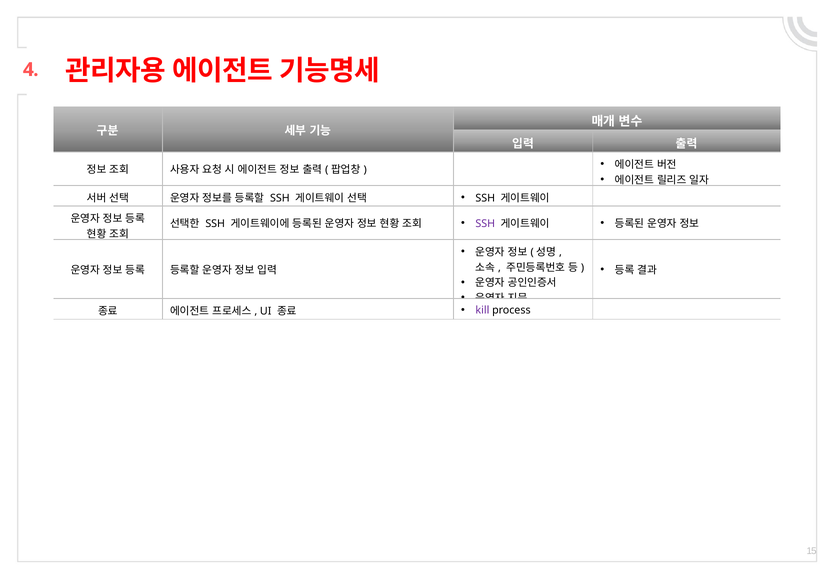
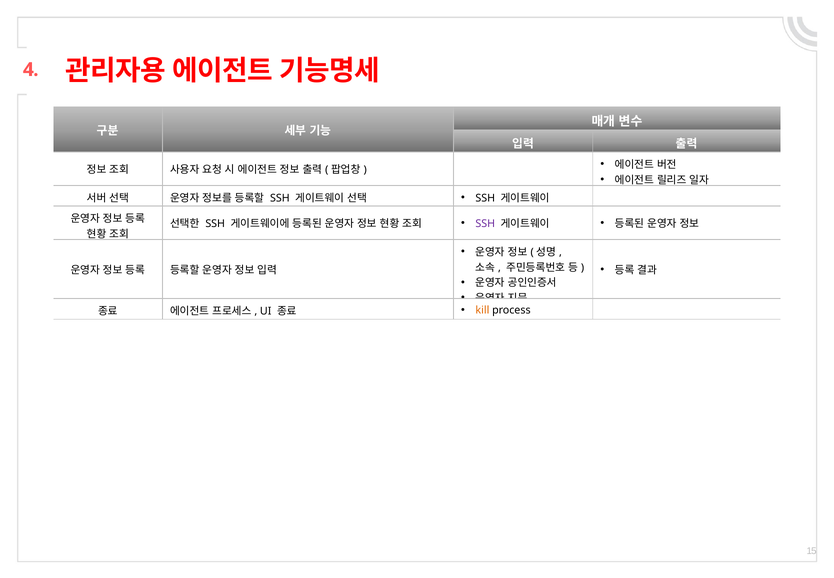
kill colour: purple -> orange
